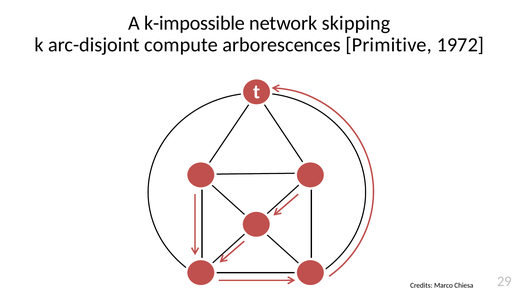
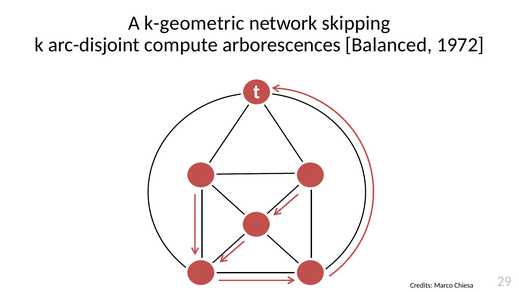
k-impossible: k-impossible -> k-geometric
Primitive: Primitive -> Balanced
